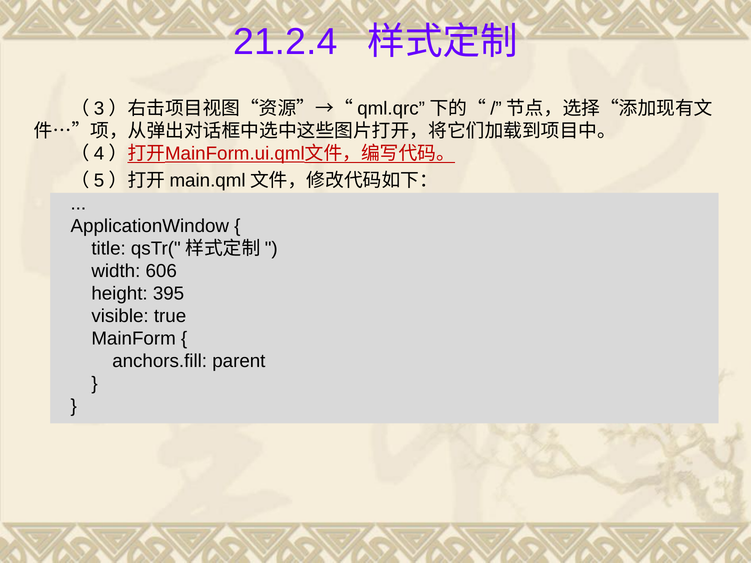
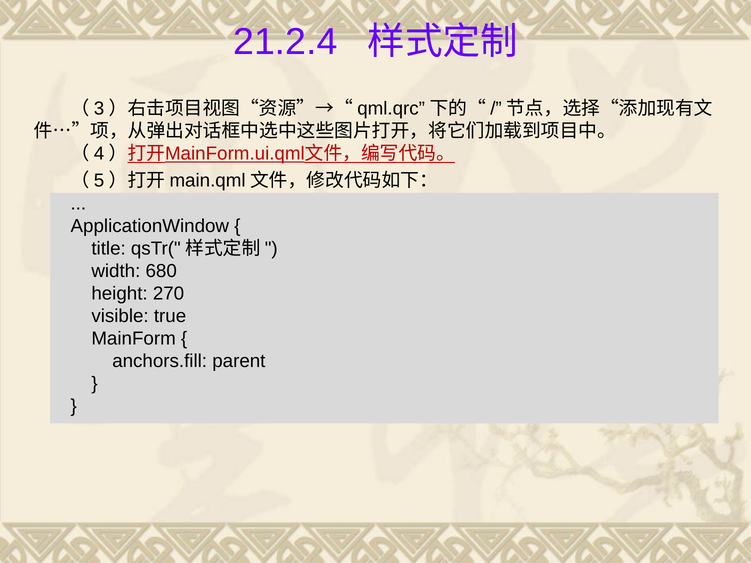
606: 606 -> 680
395: 395 -> 270
